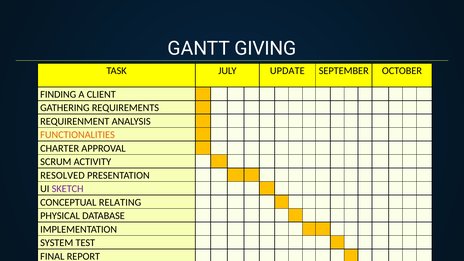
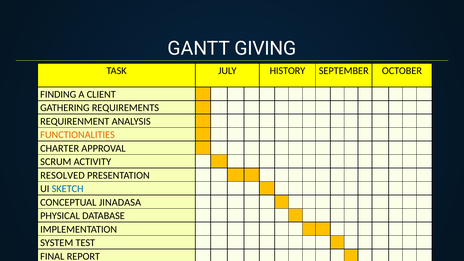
UPDATE: UPDATE -> HISTORY
SKETCH colour: purple -> blue
RELATING: RELATING -> JINADASA
